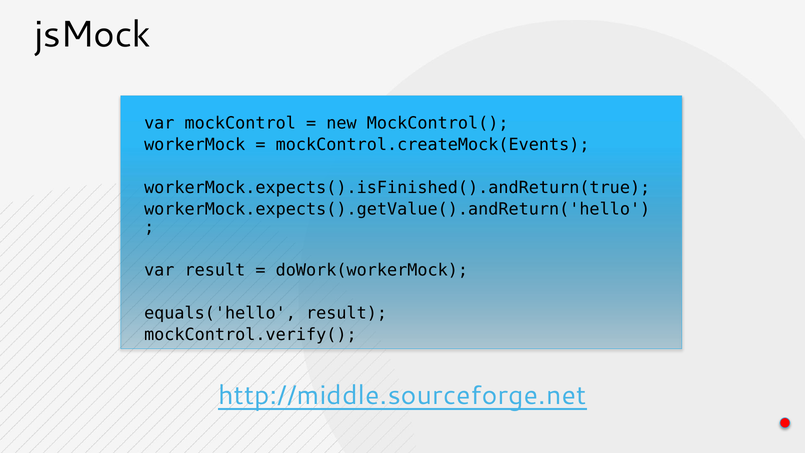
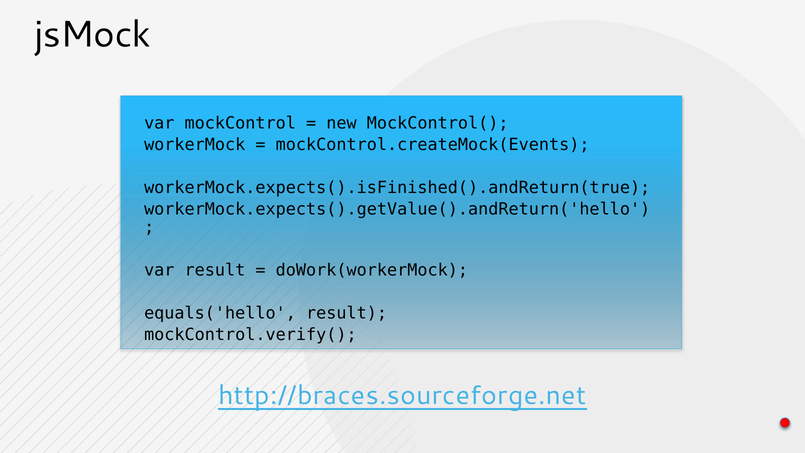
http://middle.sourceforge.net: http://middle.sourceforge.net -> http://braces.sourceforge.net
